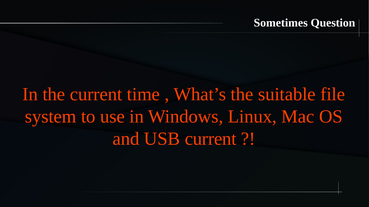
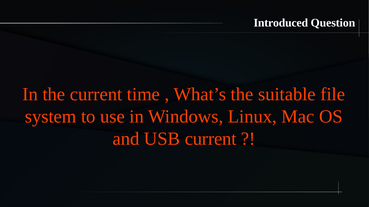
Sometimes: Sometimes -> Introduced
